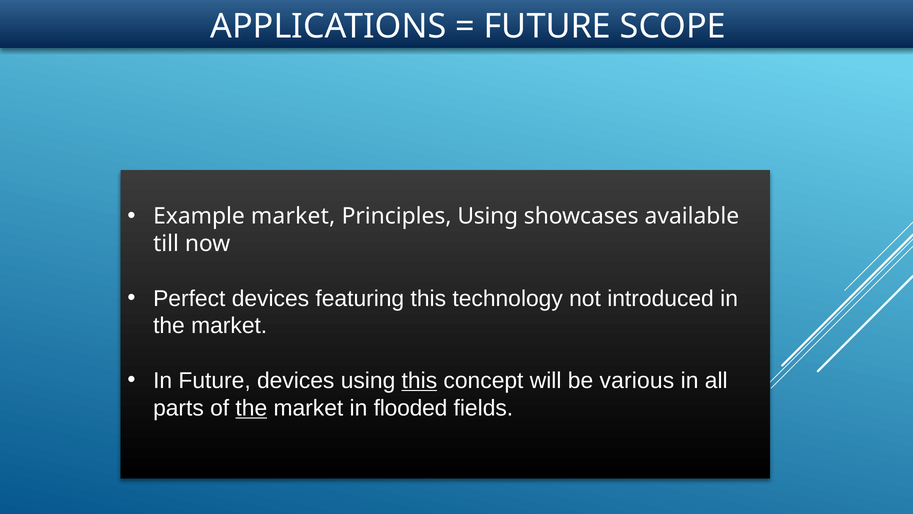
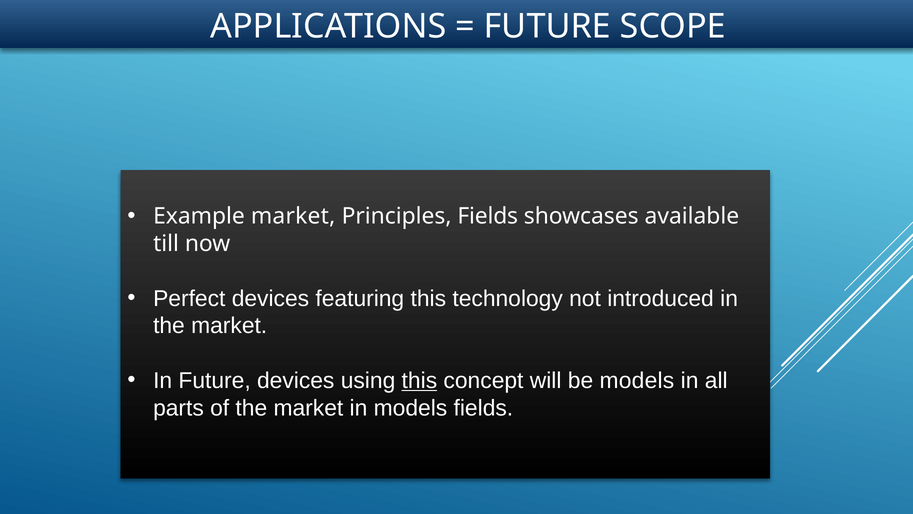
Principles Using: Using -> Fields
be various: various -> models
the at (251, 408) underline: present -> none
in flooded: flooded -> models
